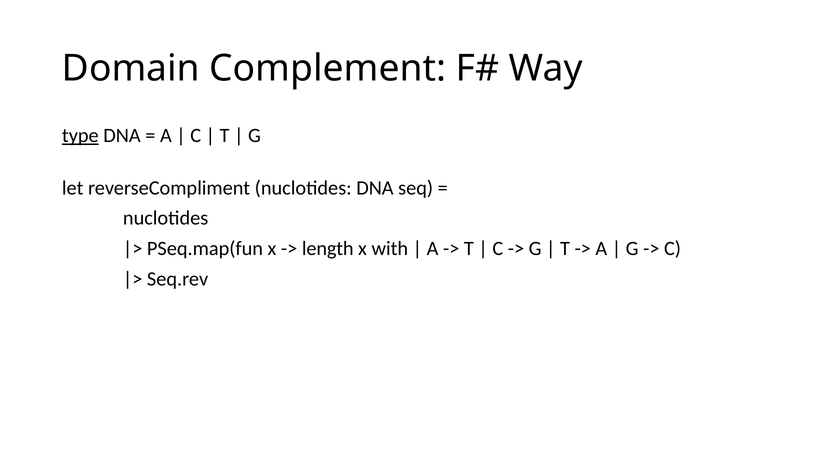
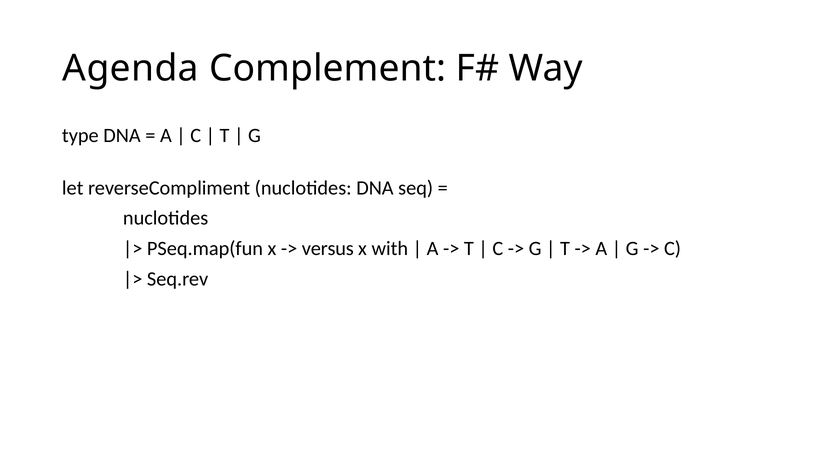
Domain: Domain -> Agenda
type underline: present -> none
length: length -> versus
